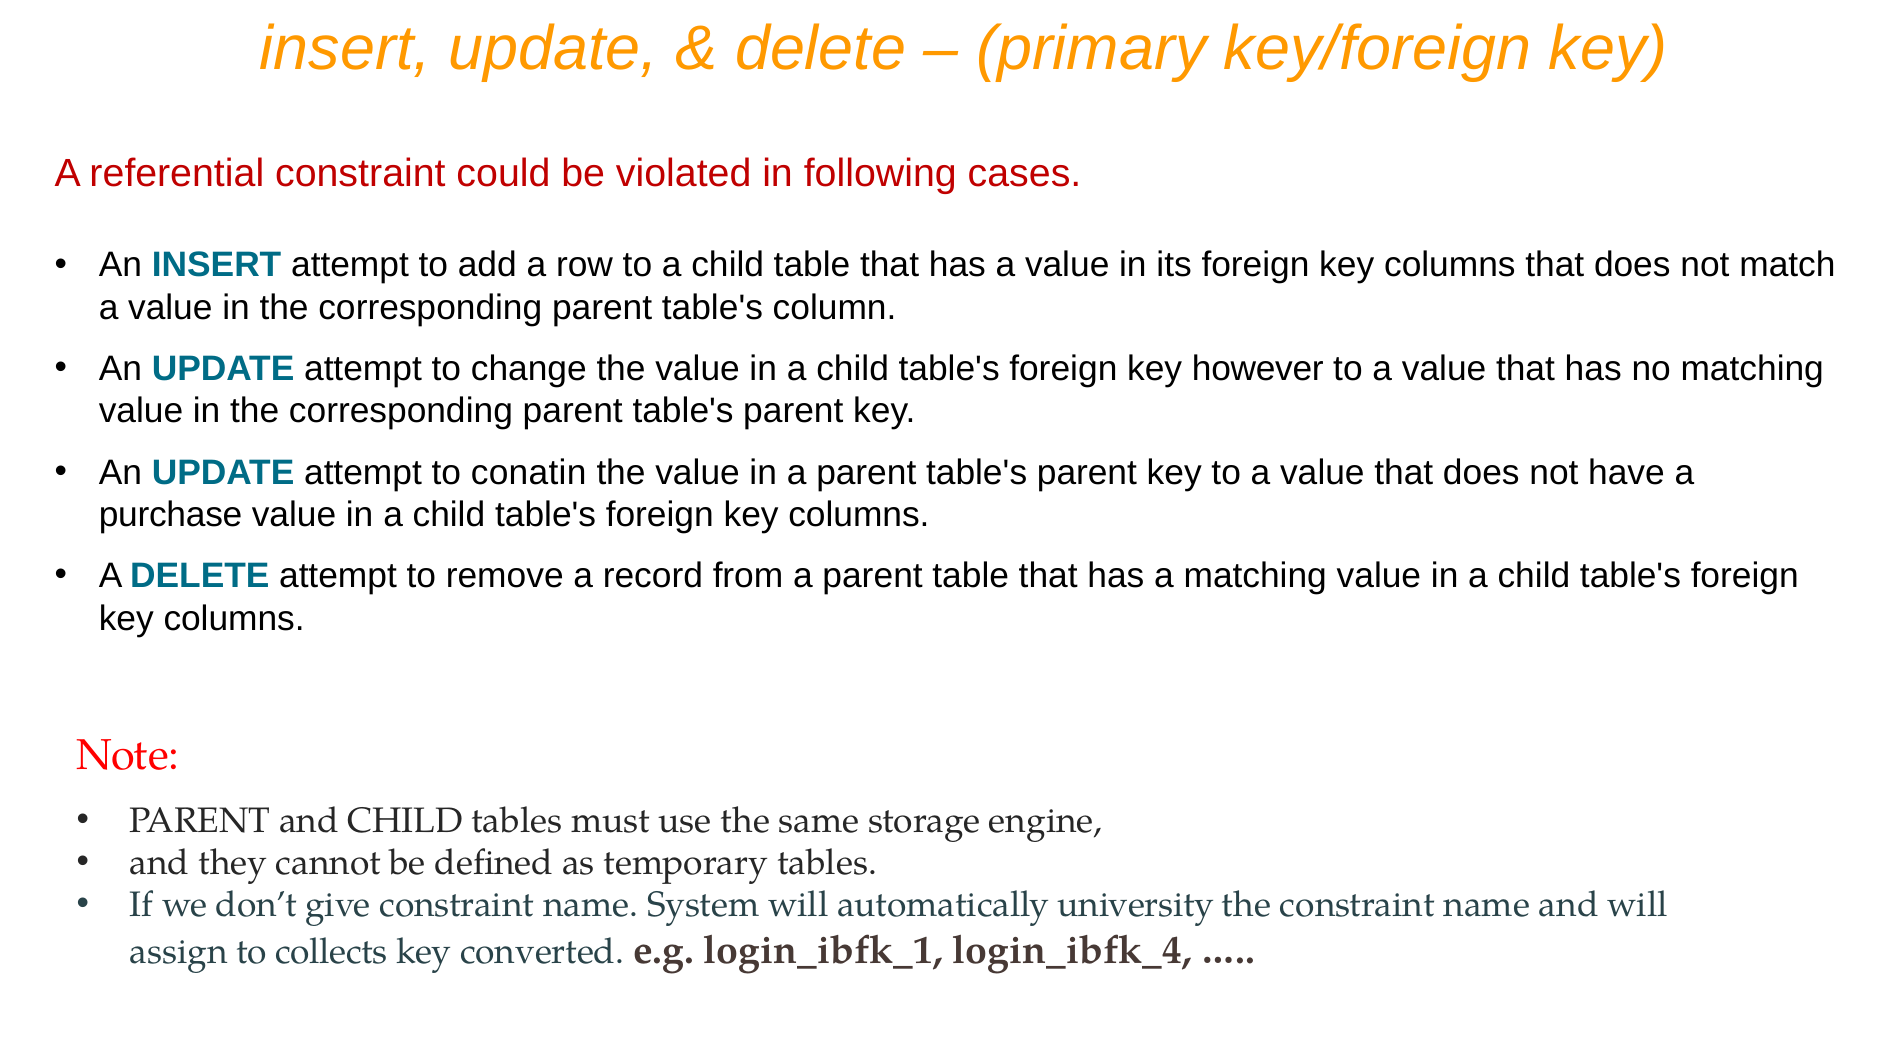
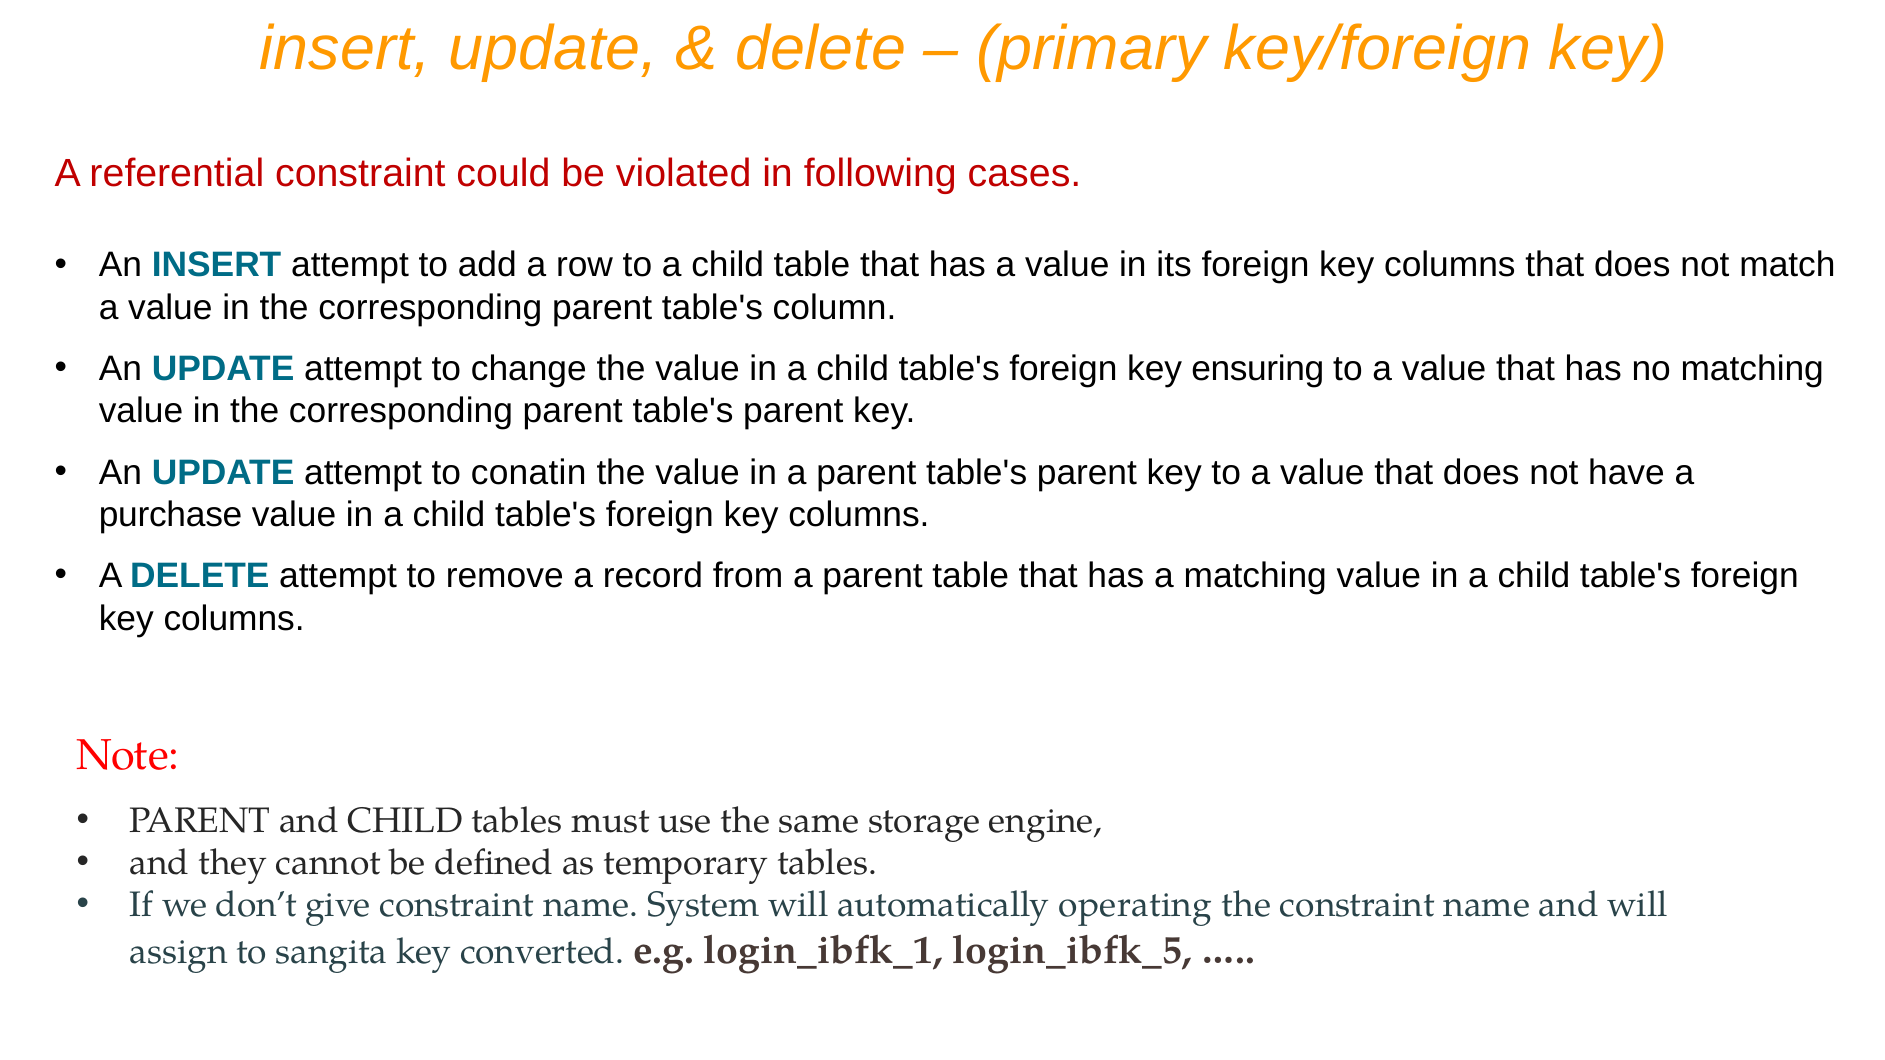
however: however -> ensuring
university: university -> operating
collects: collects -> sangita
login_ibfk_4: login_ibfk_4 -> login_ibfk_5
